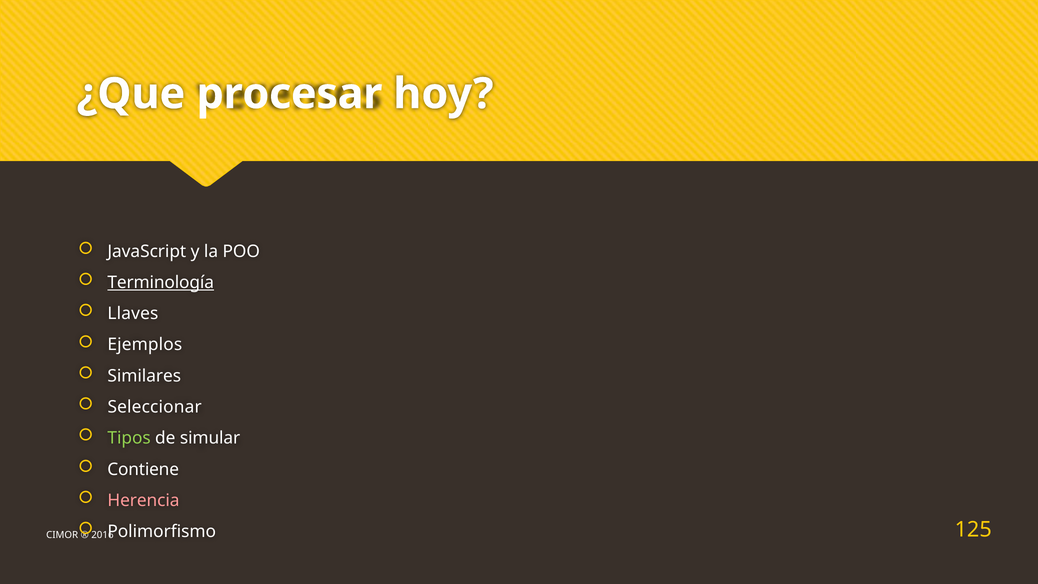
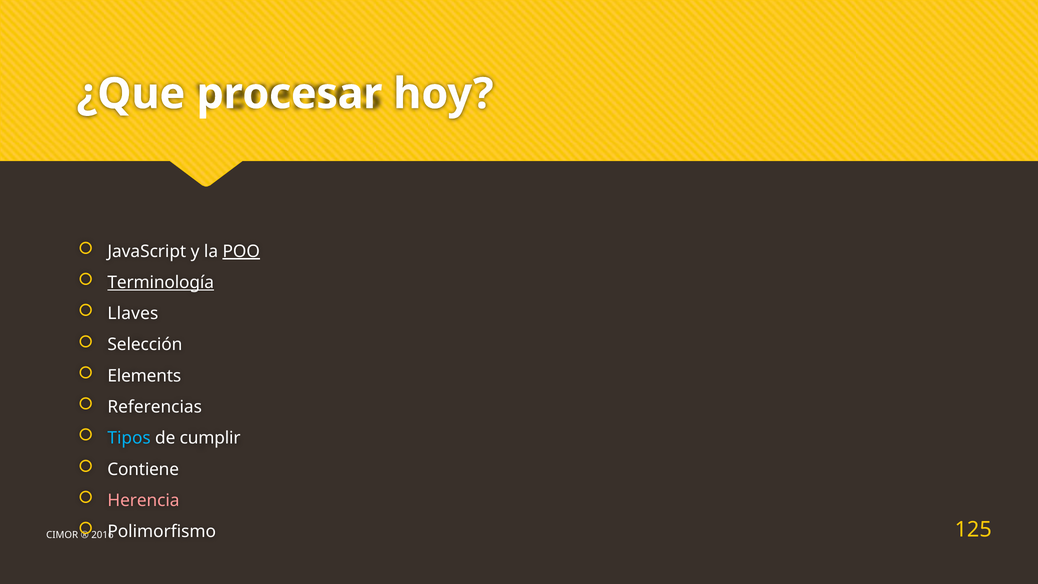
POO underline: none -> present
Ejemplos: Ejemplos -> Selección
Similares: Similares -> Elements
Seleccionar: Seleccionar -> Referencias
Tipos colour: light green -> light blue
simular: simular -> cumplir
